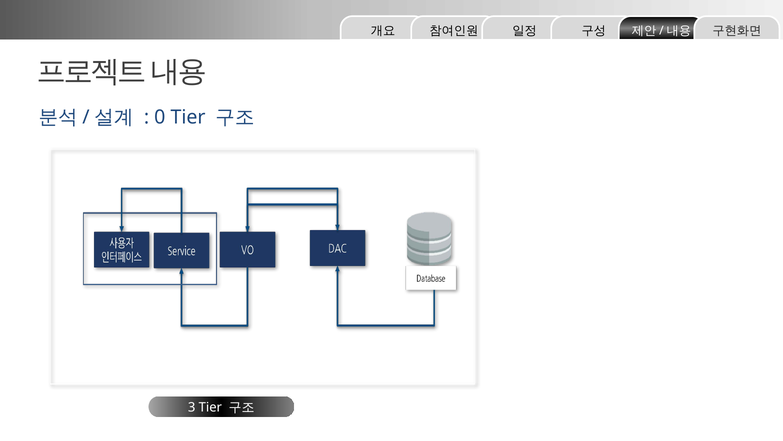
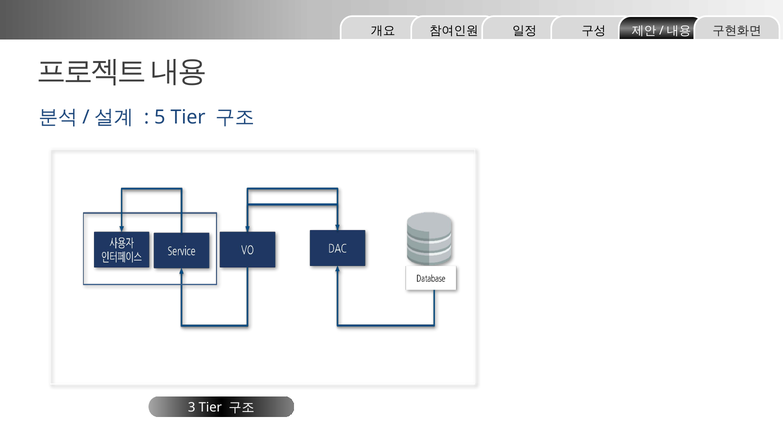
0: 0 -> 5
